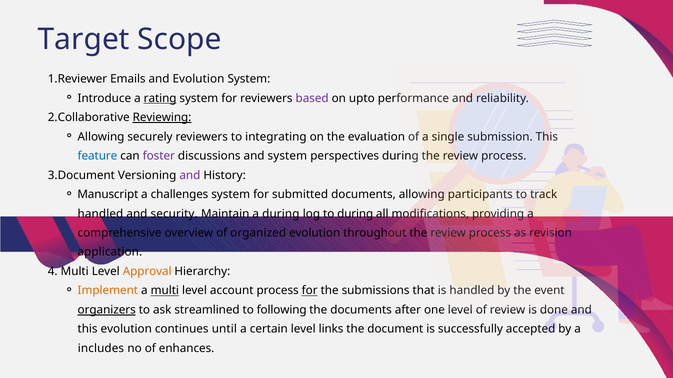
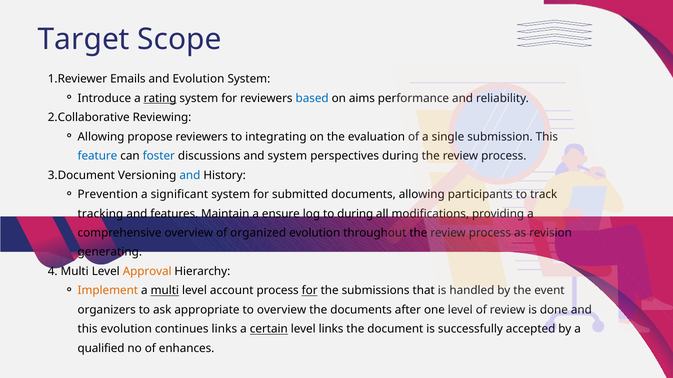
based colour: purple -> blue
upto: upto -> aims
Reviewing underline: present -> none
securely: securely -> propose
foster colour: purple -> blue
and at (190, 175) colour: purple -> blue
Manuscript: Manuscript -> Prevention
challenges: challenges -> significant
handled at (100, 214): handled -> tracking
security: security -> features
a during: during -> ensure
application: application -> generating
organizers underline: present -> none
streamlined: streamlined -> appropriate
to following: following -> overview
continues until: until -> links
certain underline: none -> present
includes: includes -> qualified
